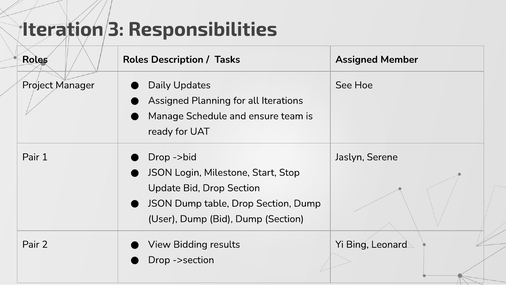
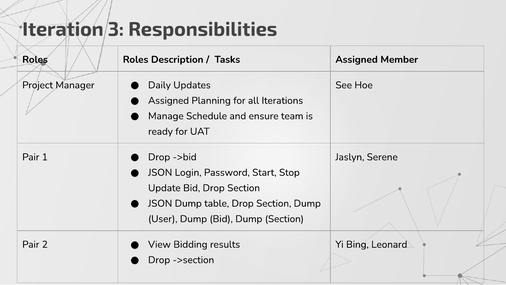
Milestone: Milestone -> Password
